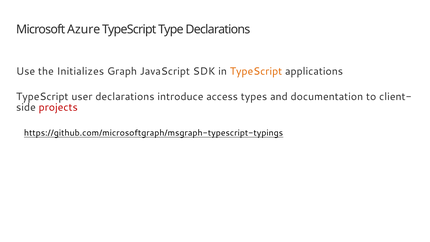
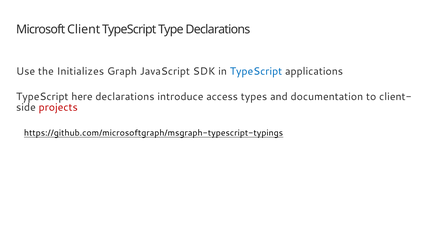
Azure: Azure -> Client
TypeScript at (256, 71) colour: orange -> blue
user: user -> here
